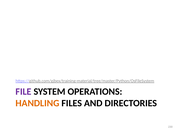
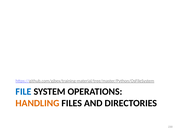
FILE colour: purple -> blue
